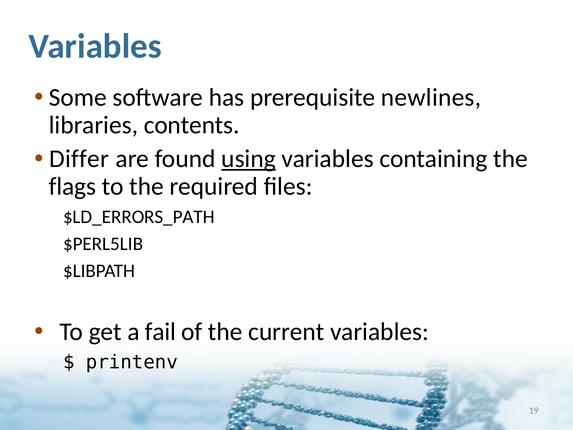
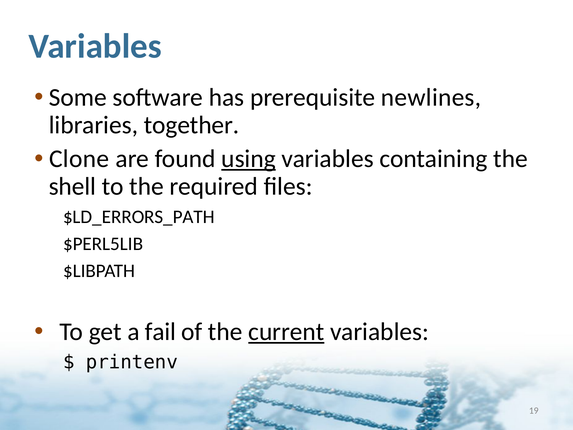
contents: contents -> together
Differ: Differ -> Clone
flags: flags -> shell
current underline: none -> present
